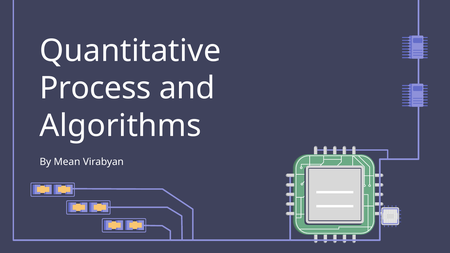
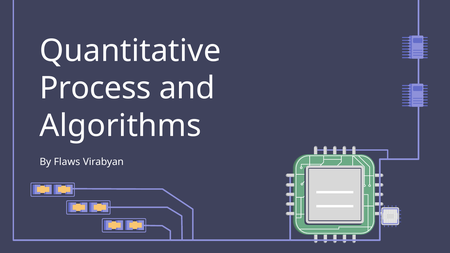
Mean: Mean -> Flaws
